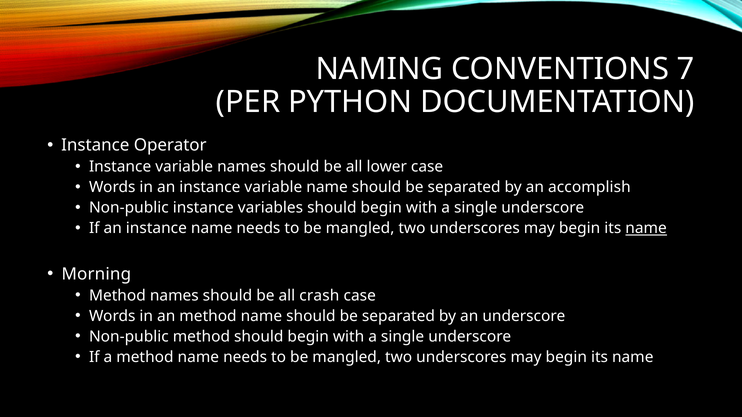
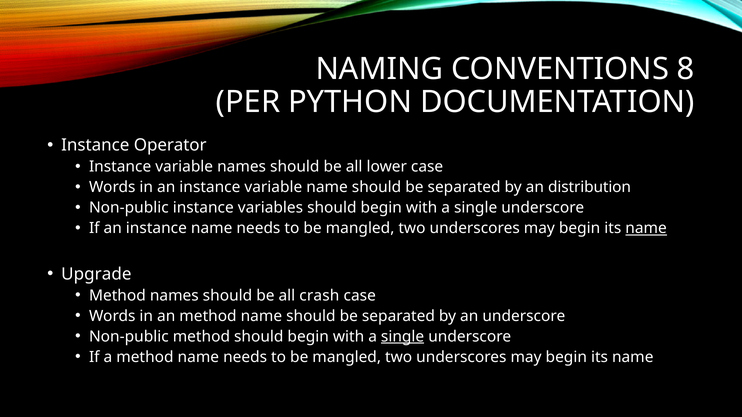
7: 7 -> 8
accomplish: accomplish -> distribution
Morning: Morning -> Upgrade
single at (403, 337) underline: none -> present
